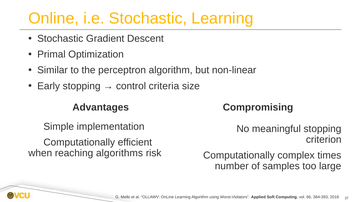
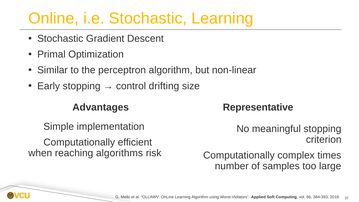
criteria: criteria -> drifting
Compromising: Compromising -> Representative
